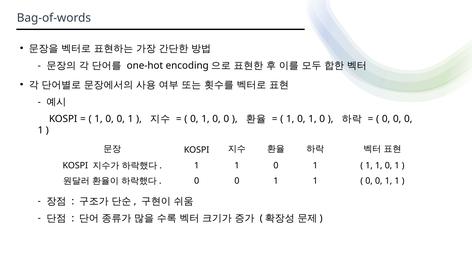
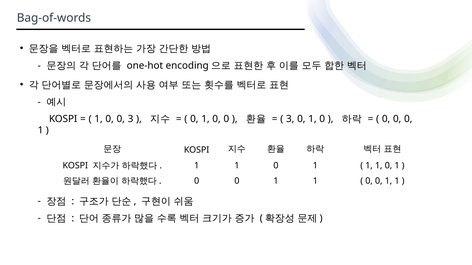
1 0 0 1: 1 -> 3
1 at (290, 119): 1 -> 3
